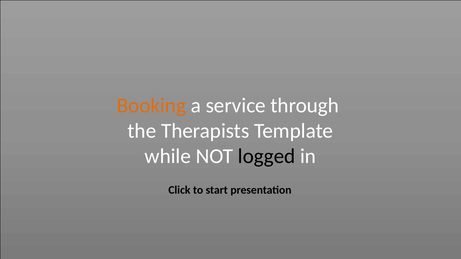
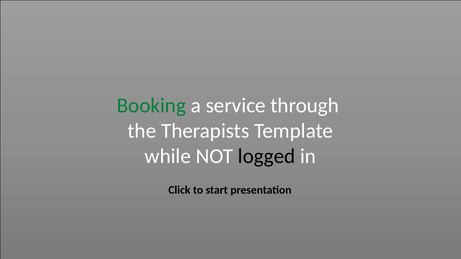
Booking colour: orange -> green
